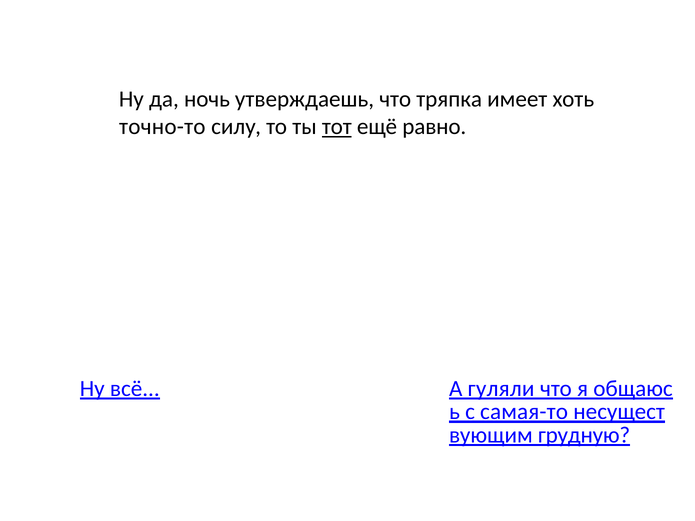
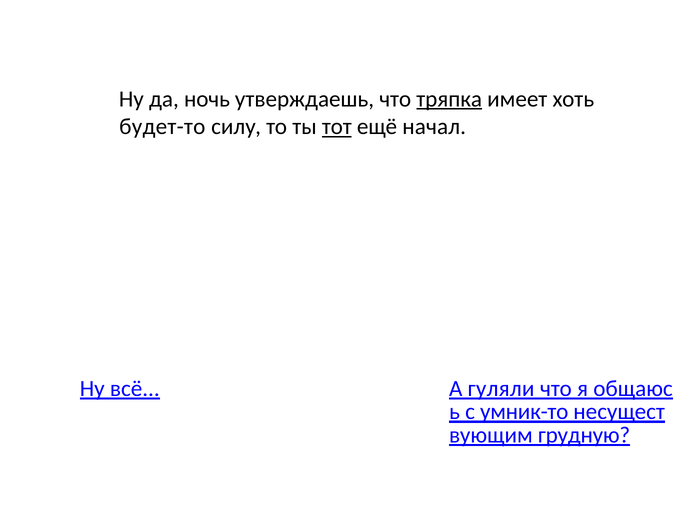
тряпка underline: none -> present
точно-то: точно-то -> будет-то
равно: равно -> начал
самая-то: самая-то -> умник-то
